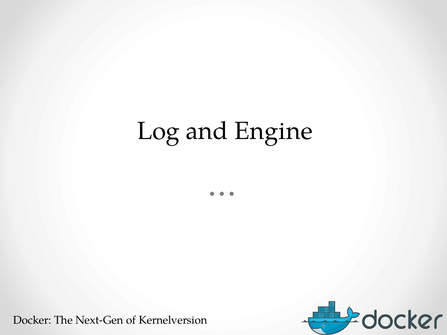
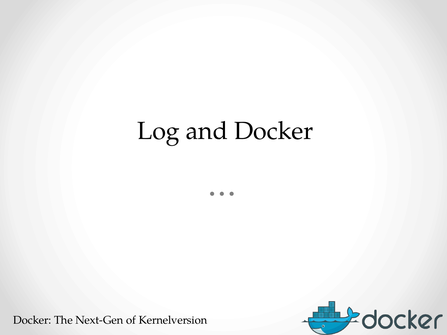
and Engine: Engine -> Docker
